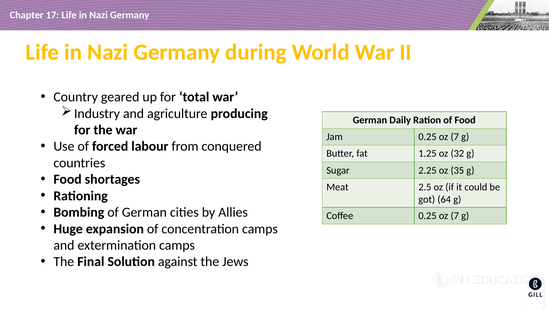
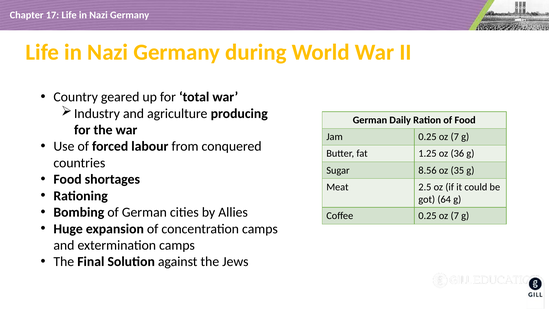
32: 32 -> 36
2.25: 2.25 -> 8.56
